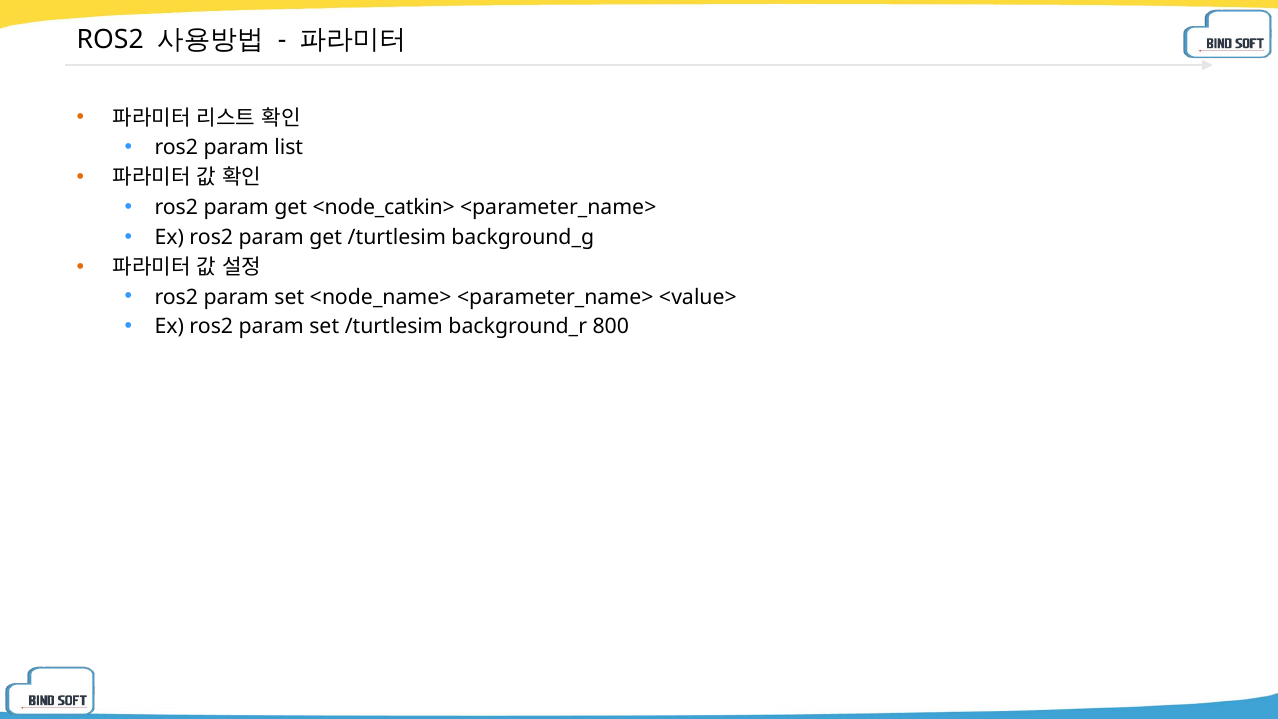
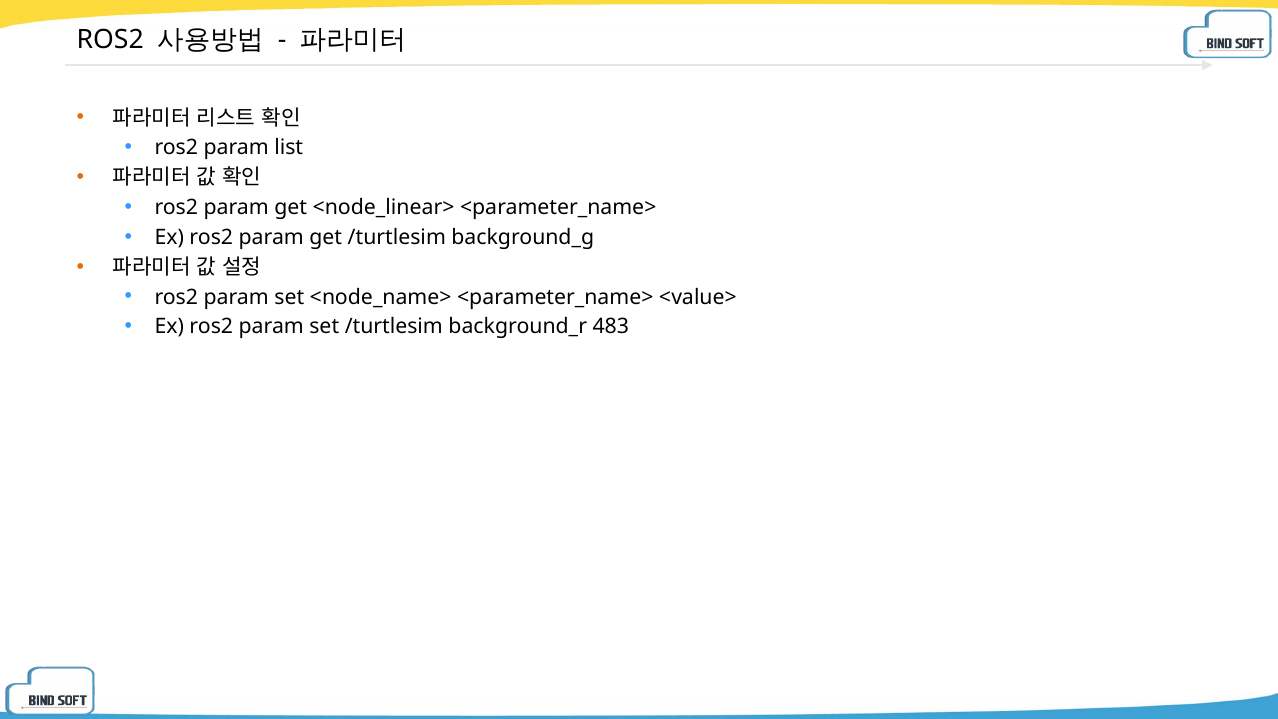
<node_catkin>: <node_catkin> -> <node_linear>
800: 800 -> 483
